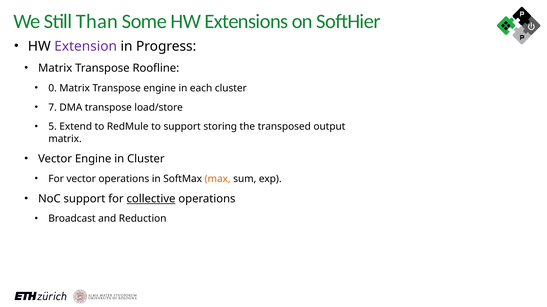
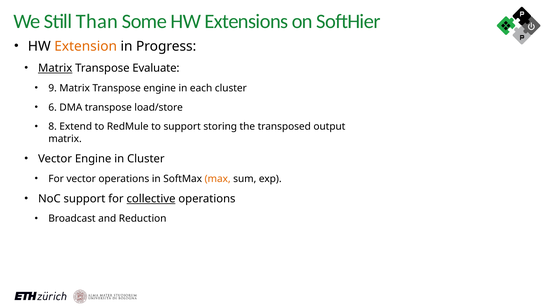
Extension colour: purple -> orange
Matrix at (55, 68) underline: none -> present
Roofline: Roofline -> Evaluate
0: 0 -> 9
7: 7 -> 6
5: 5 -> 8
